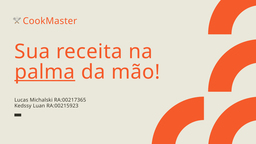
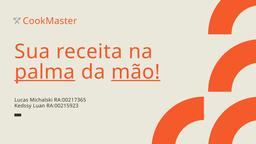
mão underline: none -> present
